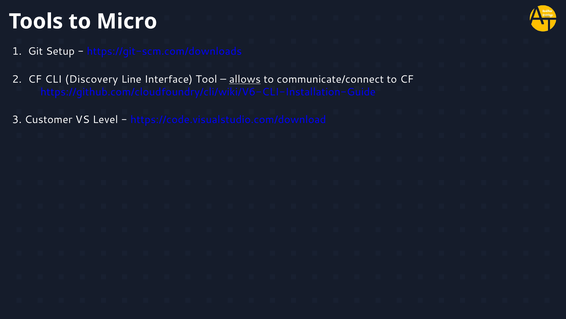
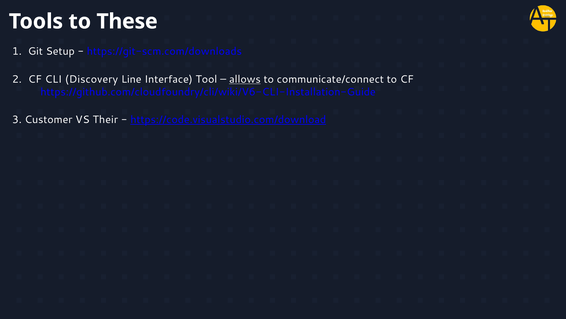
Micro: Micro -> These
Level: Level -> Their
https://code.visualstudio.com/download underline: none -> present
